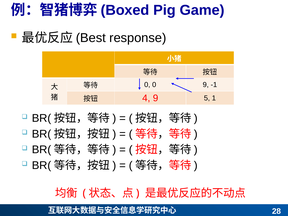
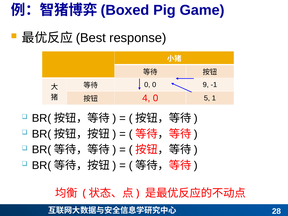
4 9: 9 -> 0
